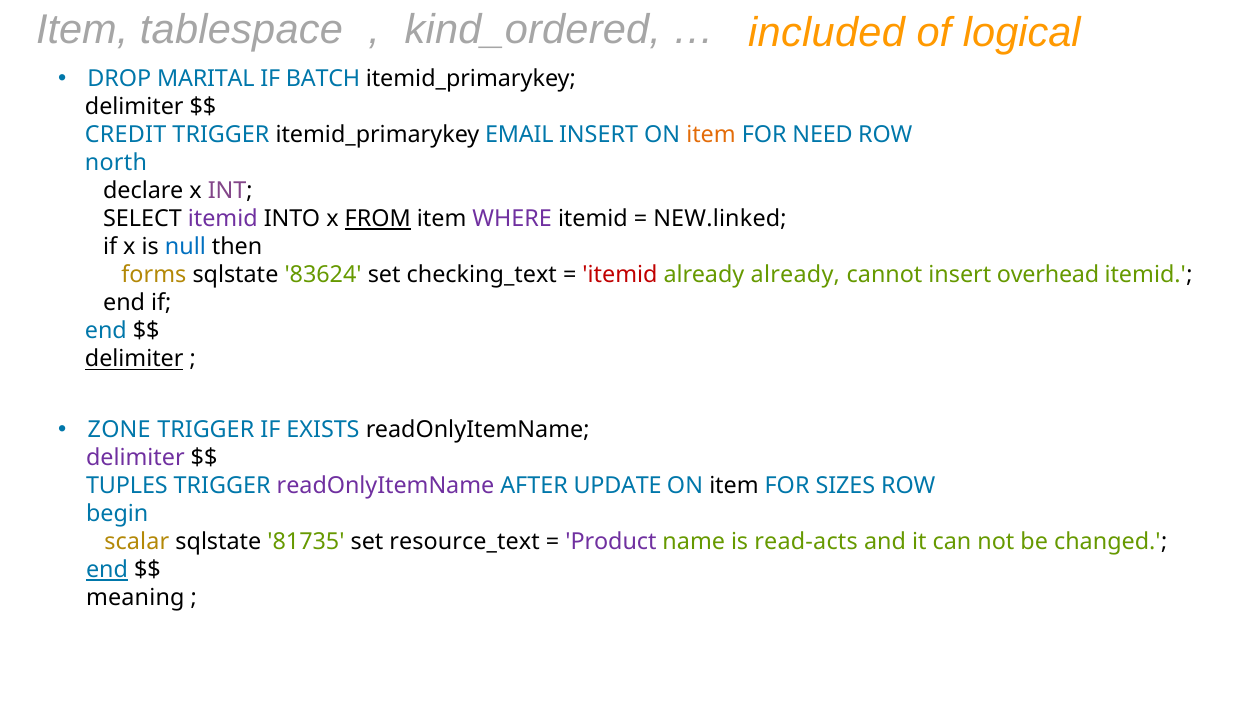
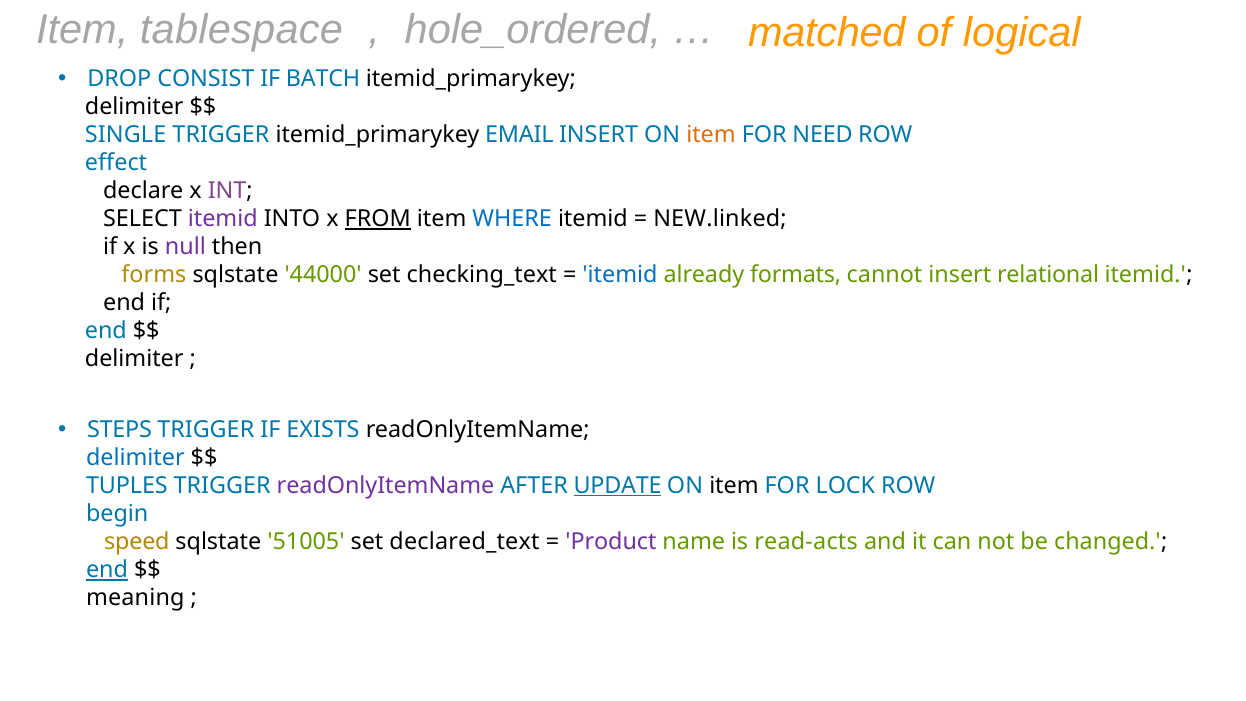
kind_ordered: kind_ordered -> hole_ordered
included: included -> matched
MARITAL: MARITAL -> CONSIST
CREDIT: CREDIT -> SINGLE
north: north -> effect
WHERE colour: purple -> blue
null colour: blue -> purple
83624: 83624 -> 44000
itemid at (620, 275) colour: red -> blue
already already: already -> formats
overhead: overhead -> relational
delimiter at (134, 359) underline: present -> none
ZONE: ZONE -> STEPS
delimiter at (135, 458) colour: purple -> blue
UPDATE underline: none -> present
SIZES: SIZES -> LOCK
scalar: scalar -> speed
81735: 81735 -> 51005
resource_text: resource_text -> declared_text
